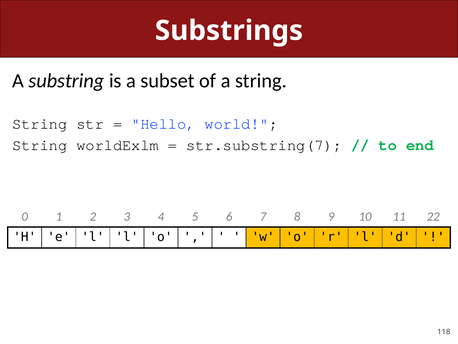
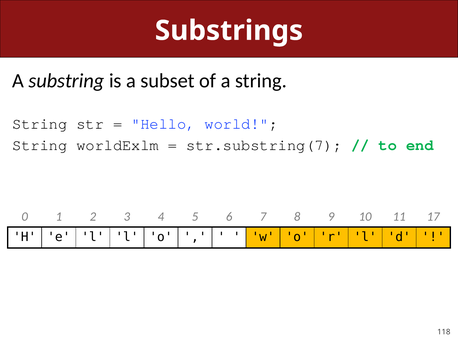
22: 22 -> 17
